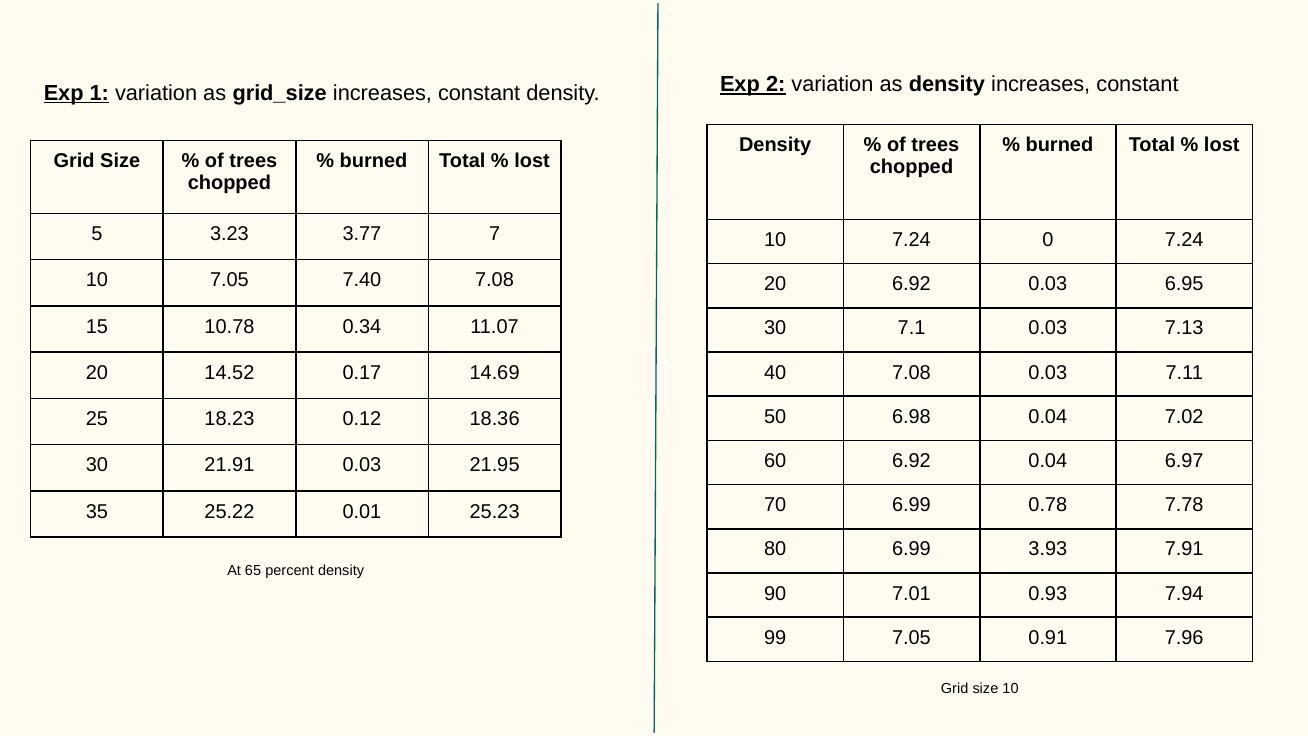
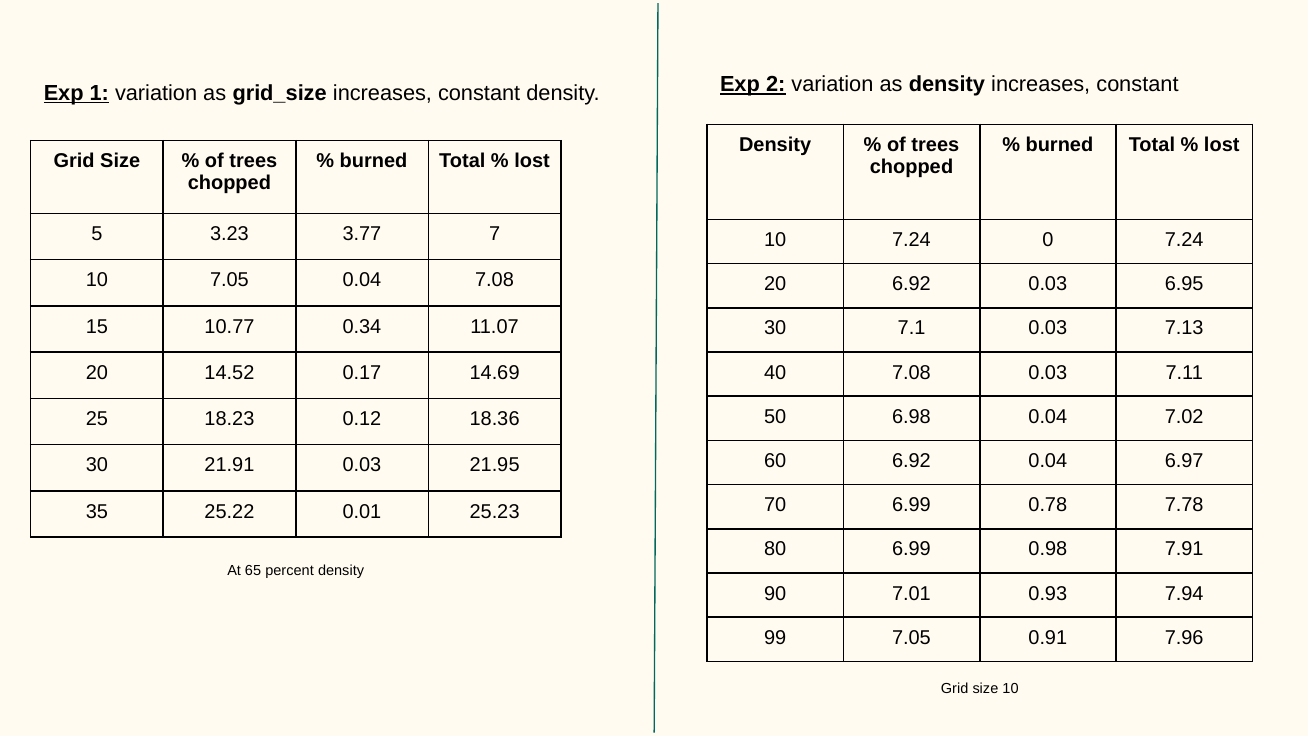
7.05 7.40: 7.40 -> 0.04
10.78: 10.78 -> 10.77
3.93: 3.93 -> 0.98
